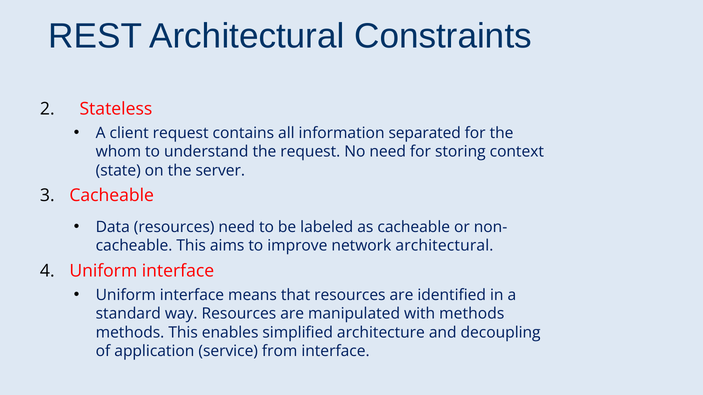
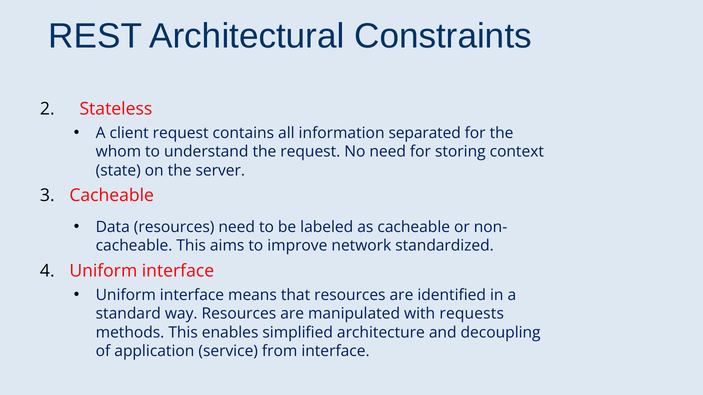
network architectural: architectural -> standardized
with methods: methods -> requests
